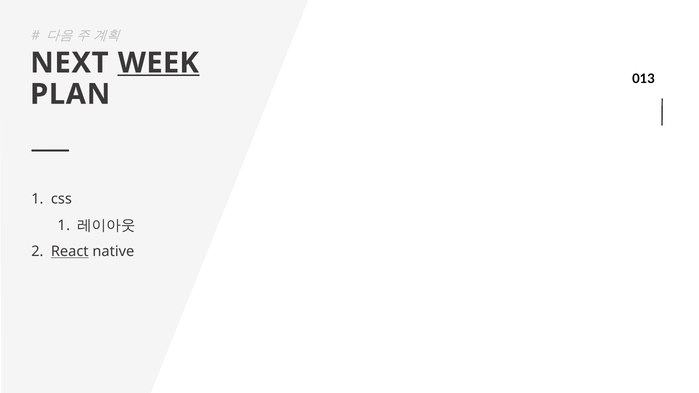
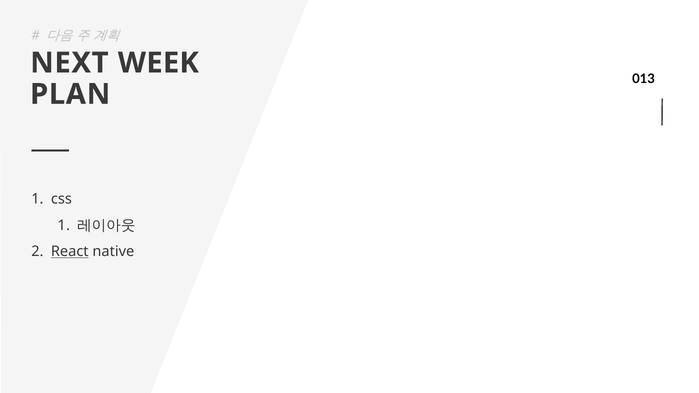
WEEK underline: present -> none
